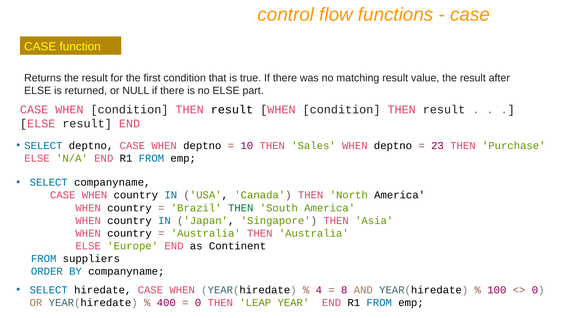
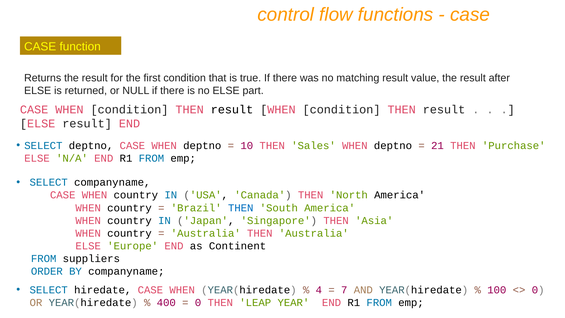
23: 23 -> 21
THEN at (241, 208) colour: green -> blue
8: 8 -> 7
